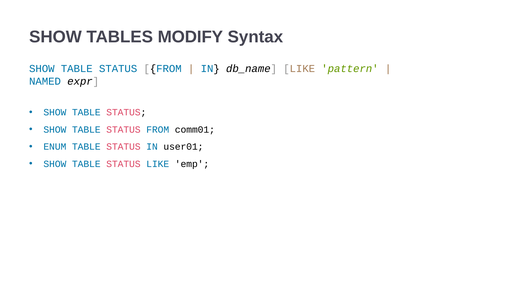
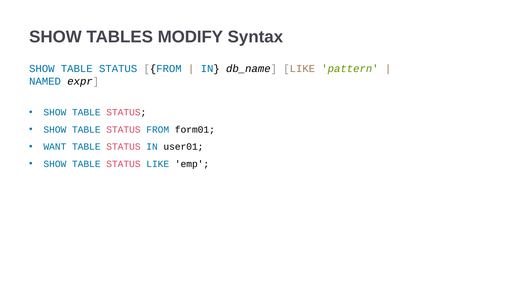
comm01: comm01 -> form01
ENUM: ENUM -> WANT
